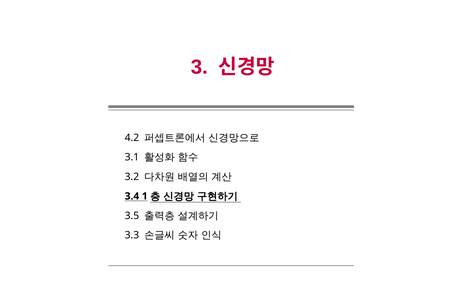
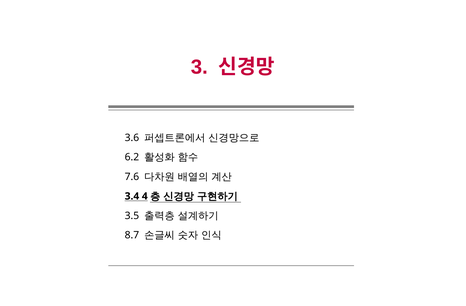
4.2: 4.2 -> 3.6
3.1: 3.1 -> 6.2
3.2: 3.2 -> 7.6
1: 1 -> 4
3.3: 3.3 -> 8.7
